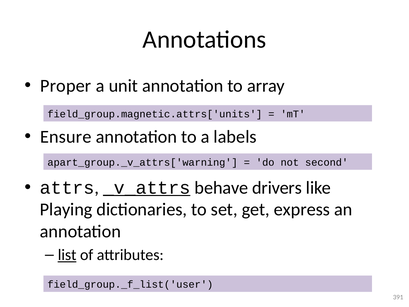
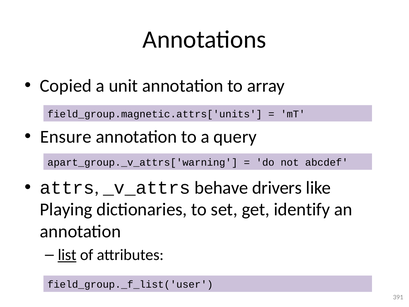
Proper: Proper -> Copied
labels: labels -> query
second: second -> abcdef
_v_attrs underline: present -> none
express: express -> identify
